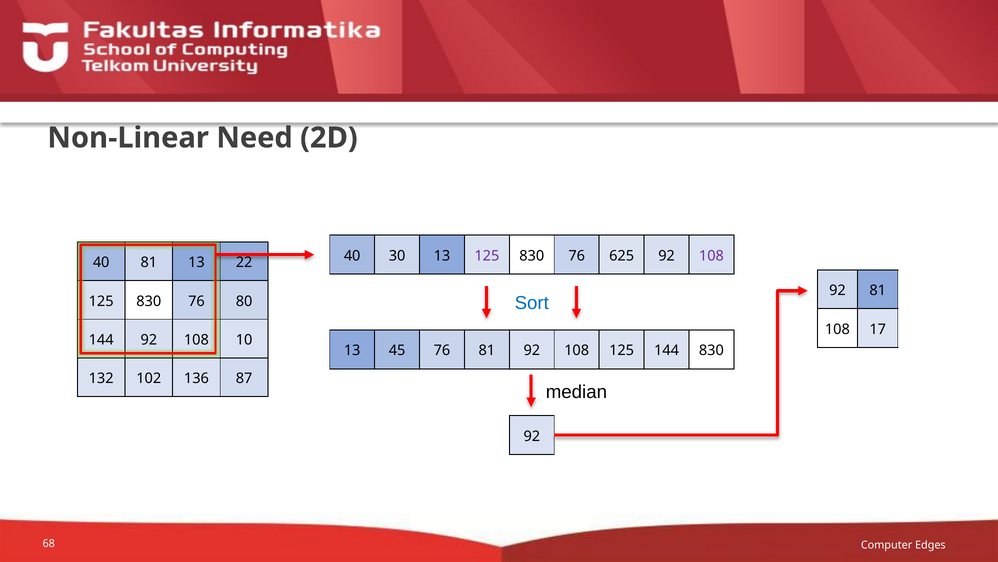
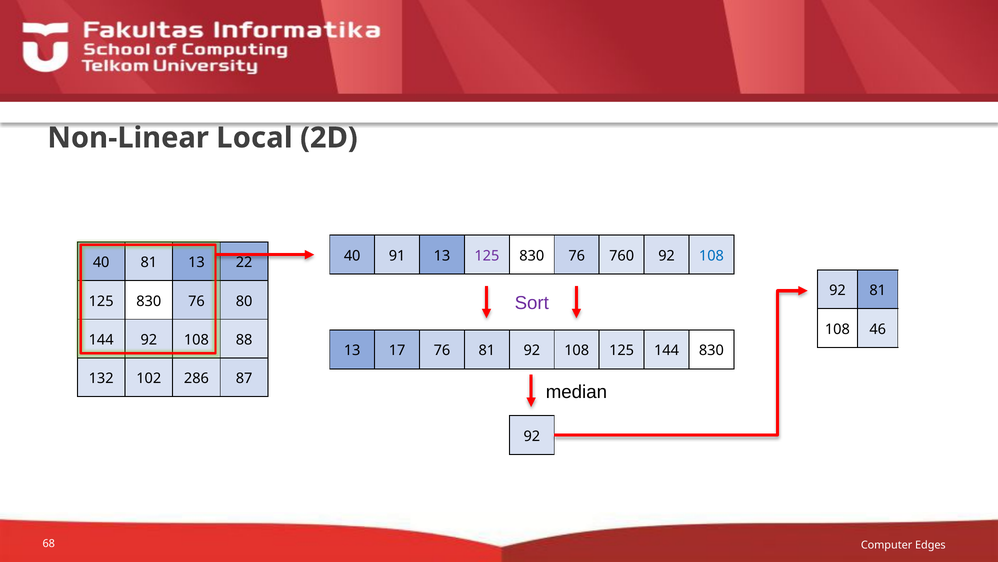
Need: Need -> Local
30: 30 -> 91
625: 625 -> 760
108 at (711, 256) colour: purple -> blue
Sort colour: blue -> purple
17: 17 -> 46
10: 10 -> 88
45: 45 -> 17
136: 136 -> 286
